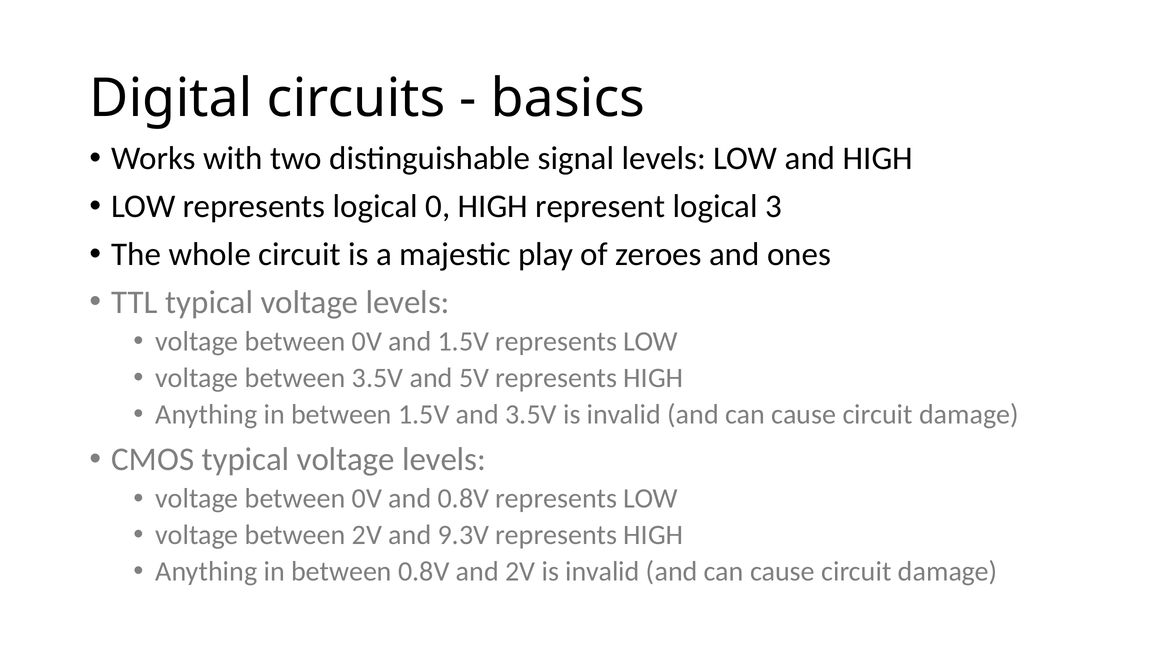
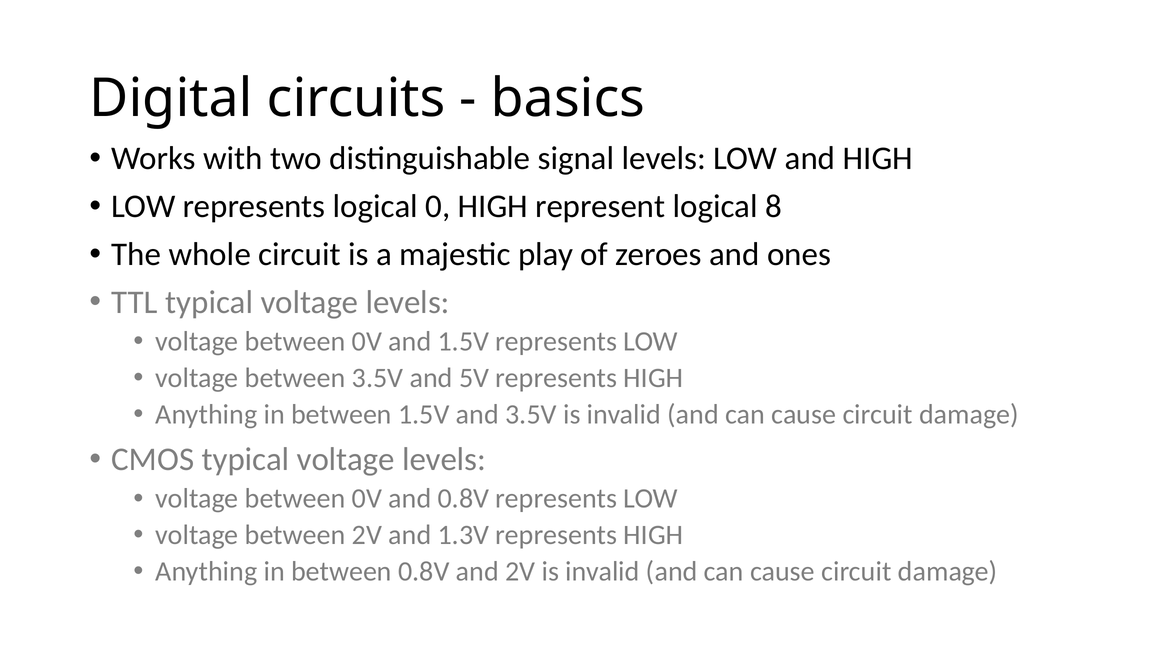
3: 3 -> 8
9.3V: 9.3V -> 1.3V
